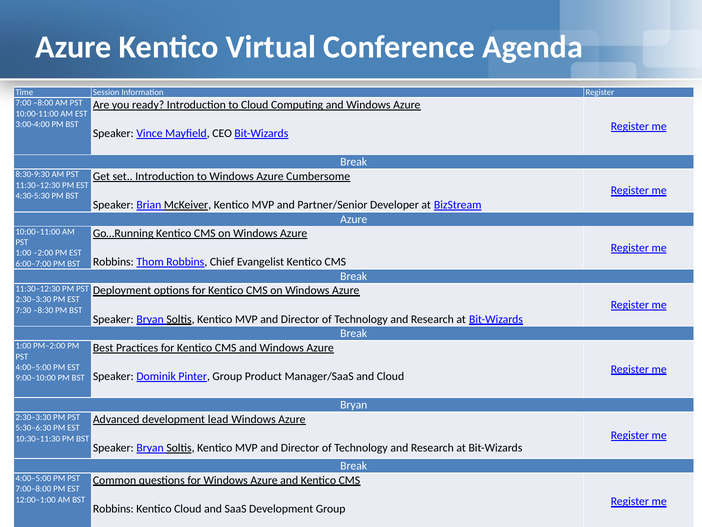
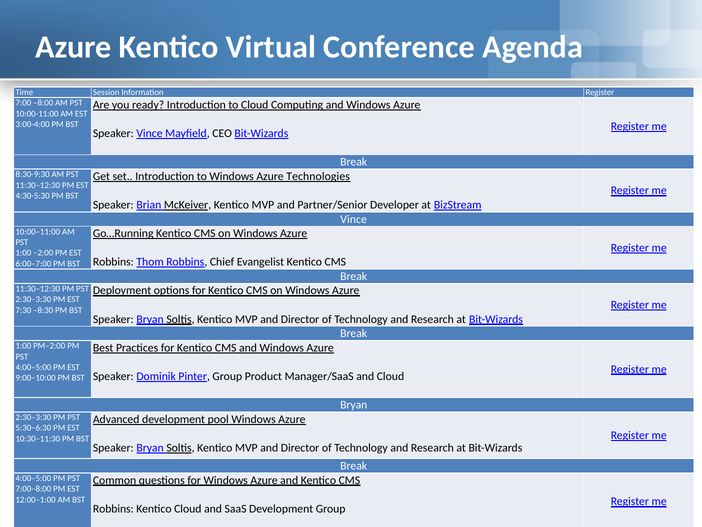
Cumbersome: Cumbersome -> Technologies
Azure at (354, 219): Azure -> Vince
lead: lead -> pool
